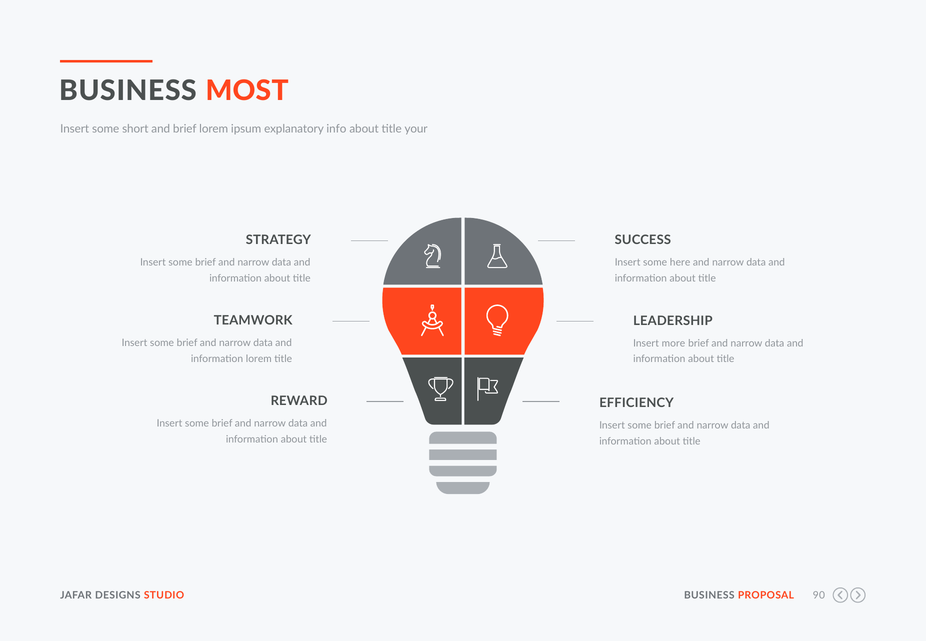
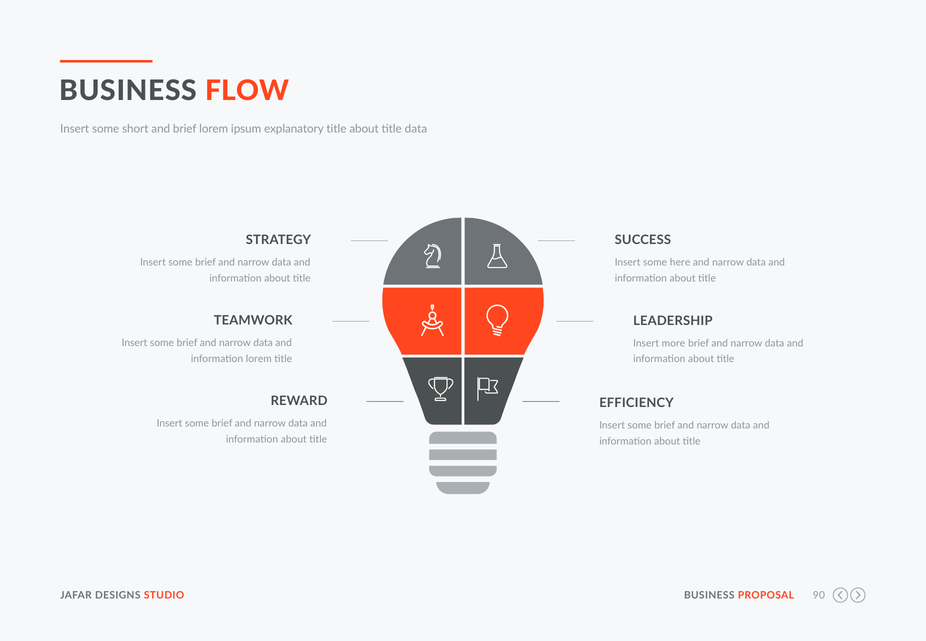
MOST: MOST -> FLOW
explanatory info: info -> title
title your: your -> data
